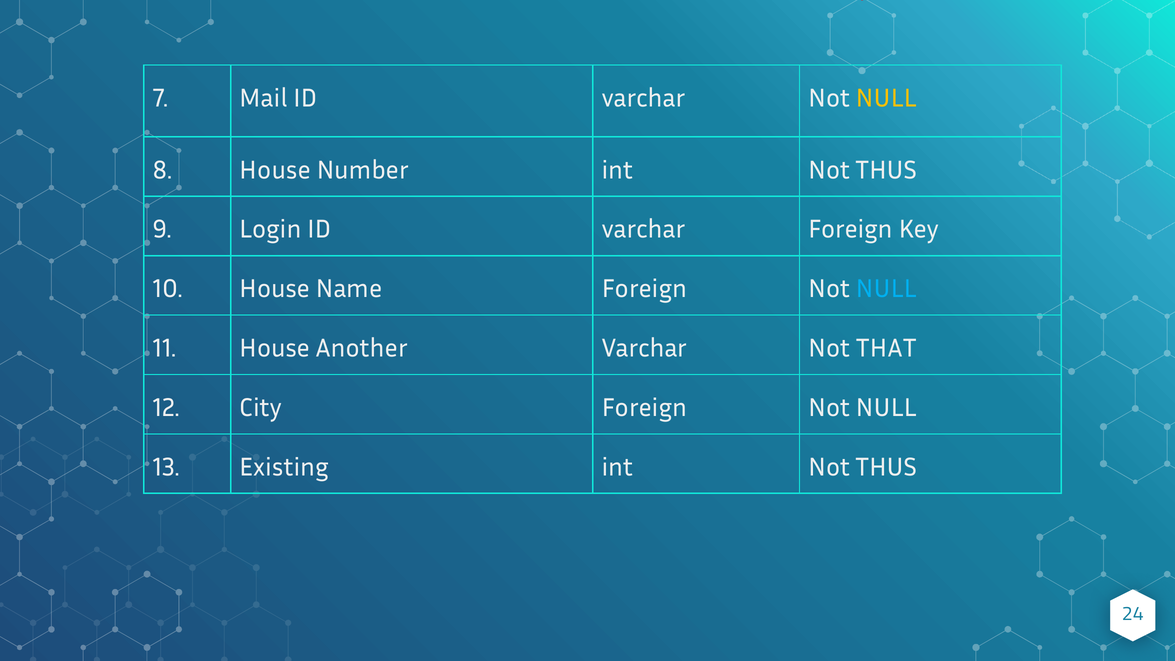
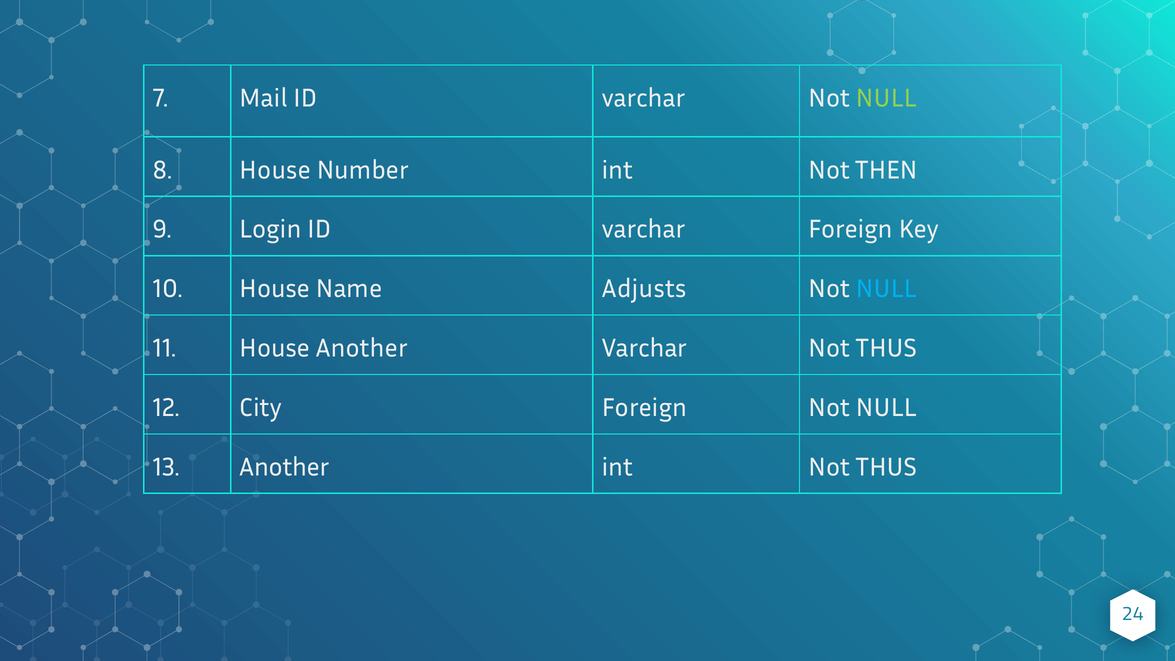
NULL at (886, 98) colour: yellow -> light green
Number int Not THUS: THUS -> THEN
Name Foreign: Foreign -> Adjusts
Varchar Not THAT: THAT -> THUS
13 Existing: Existing -> Another
